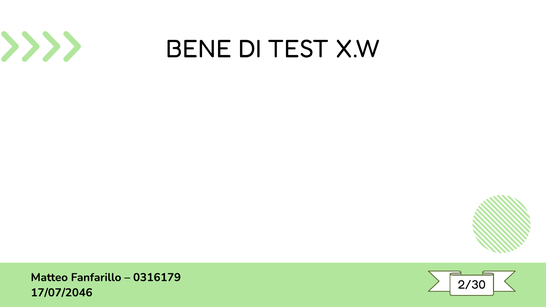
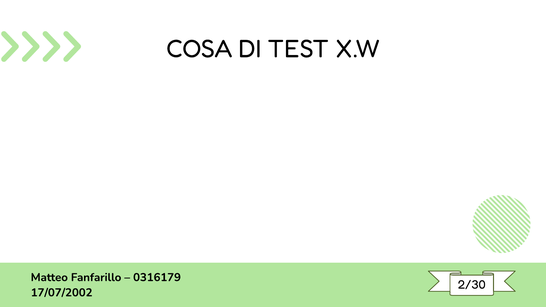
BENE: BENE -> COSA
17/07/2046: 17/07/2046 -> 17/07/2002
